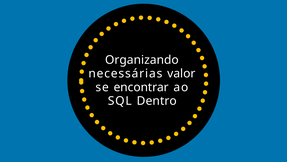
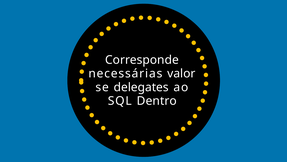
Organizando: Organizando -> Corresponde
encontrar: encontrar -> delegates
